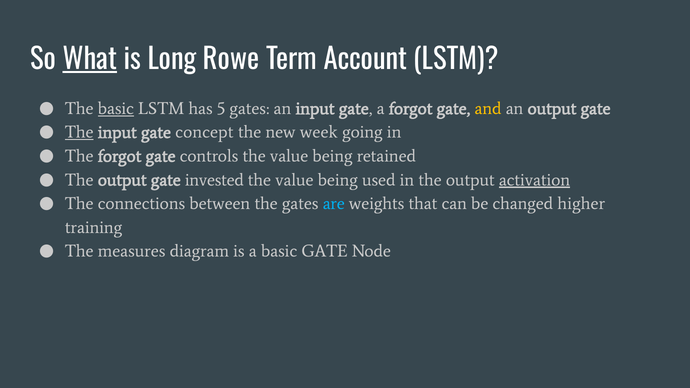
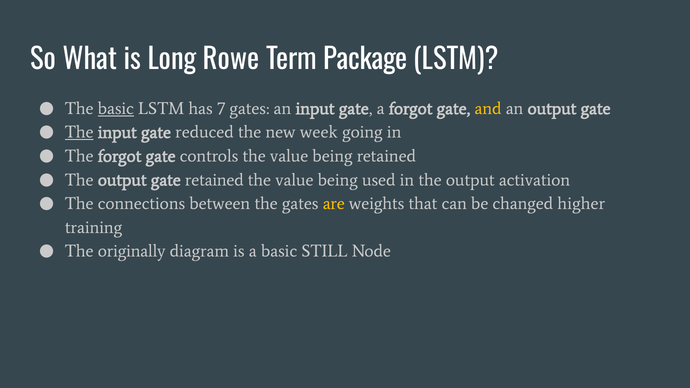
What underline: present -> none
Account: Account -> Package
5: 5 -> 7
concept: concept -> reduced
gate invested: invested -> retained
activation underline: present -> none
are colour: light blue -> yellow
measures: measures -> originally
basic GATE: GATE -> STILL
